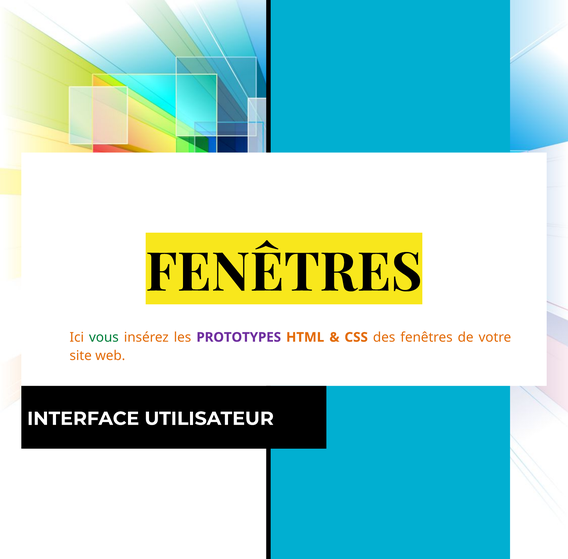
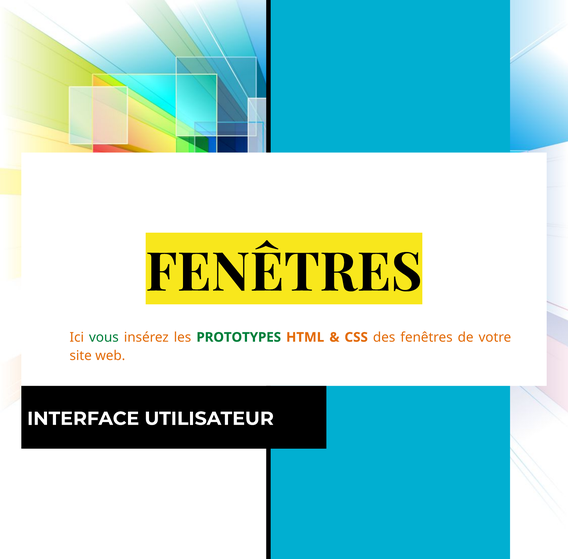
PROTOTYPES colour: purple -> green
